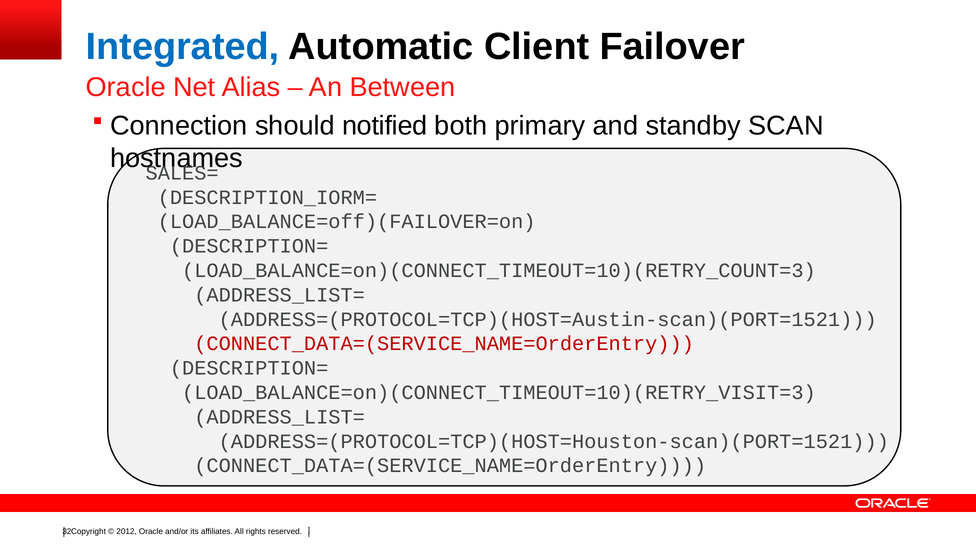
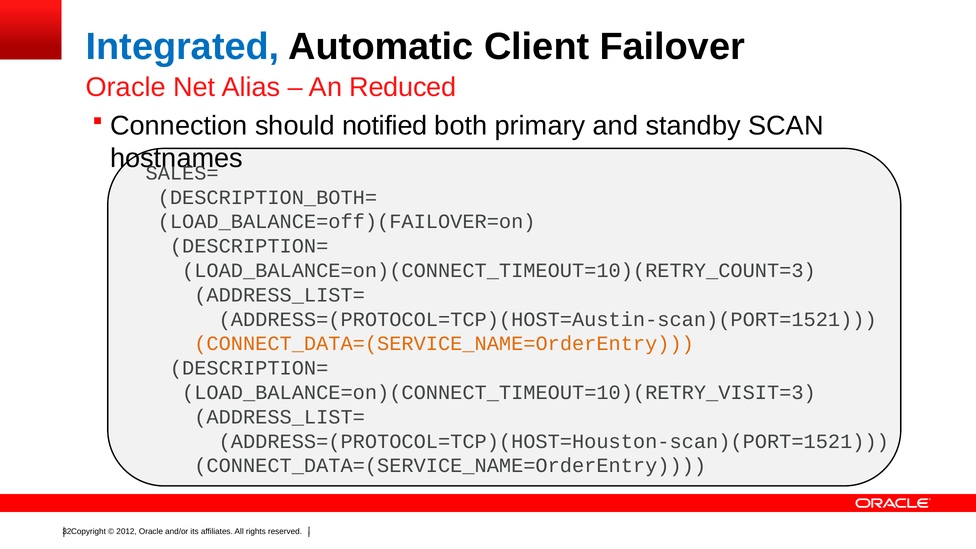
Between: Between -> Reduced
DESCRIPTION_IORM=: DESCRIPTION_IORM= -> DESCRIPTION_BOTH=
CONNECT_DATA=(SERVICE_NAME=OrderEntry at (444, 344) colour: red -> orange
